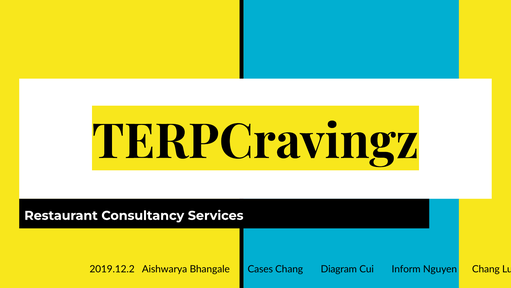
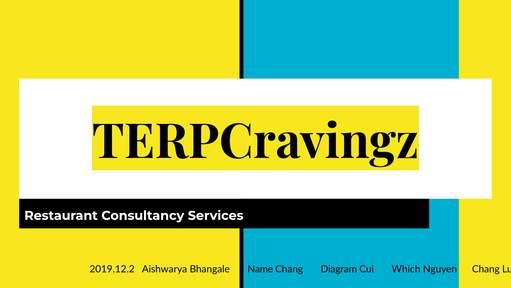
Cases: Cases -> Name
Inform: Inform -> Which
